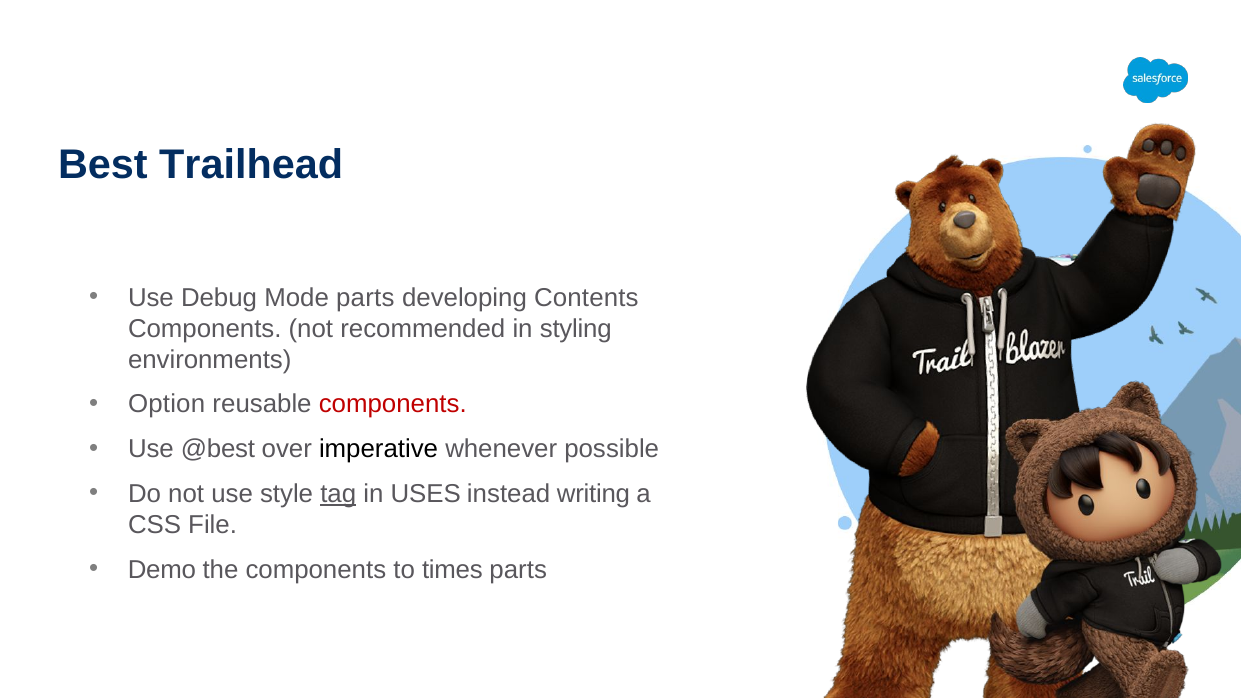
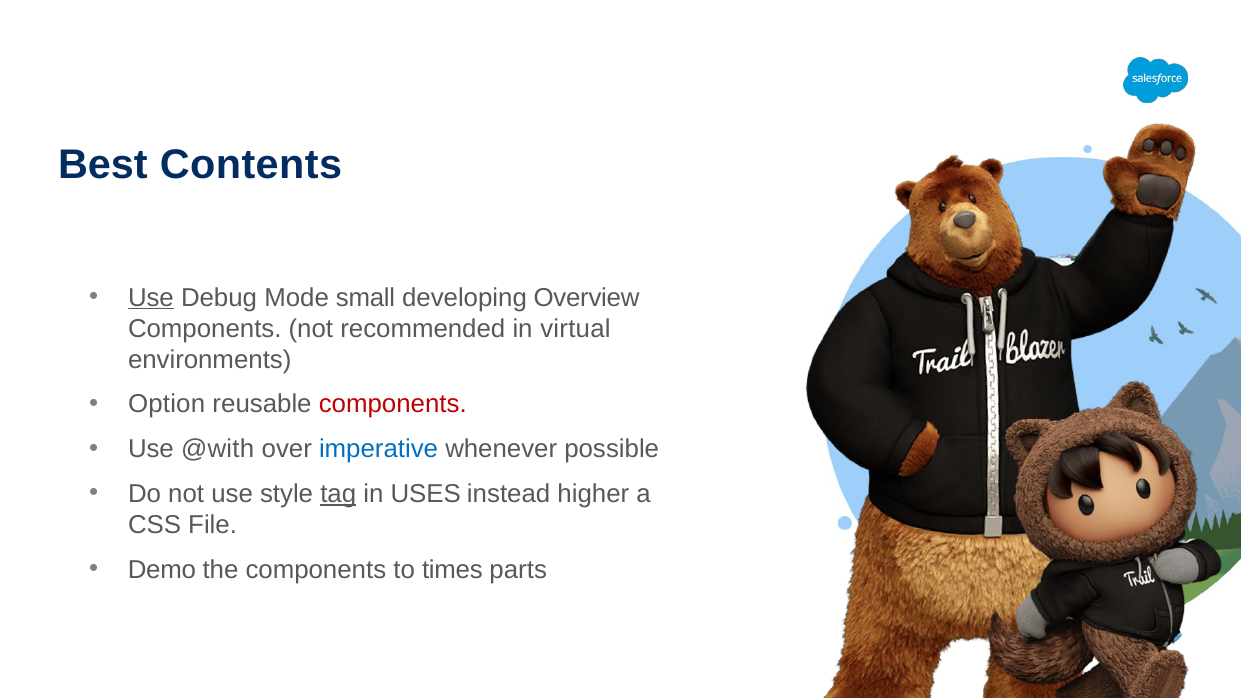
Trailhead: Trailhead -> Contents
Use at (151, 298) underline: none -> present
Mode parts: parts -> small
Contents: Contents -> Overview
styling: styling -> virtual
@best: @best -> @with
imperative colour: black -> blue
writing: writing -> higher
